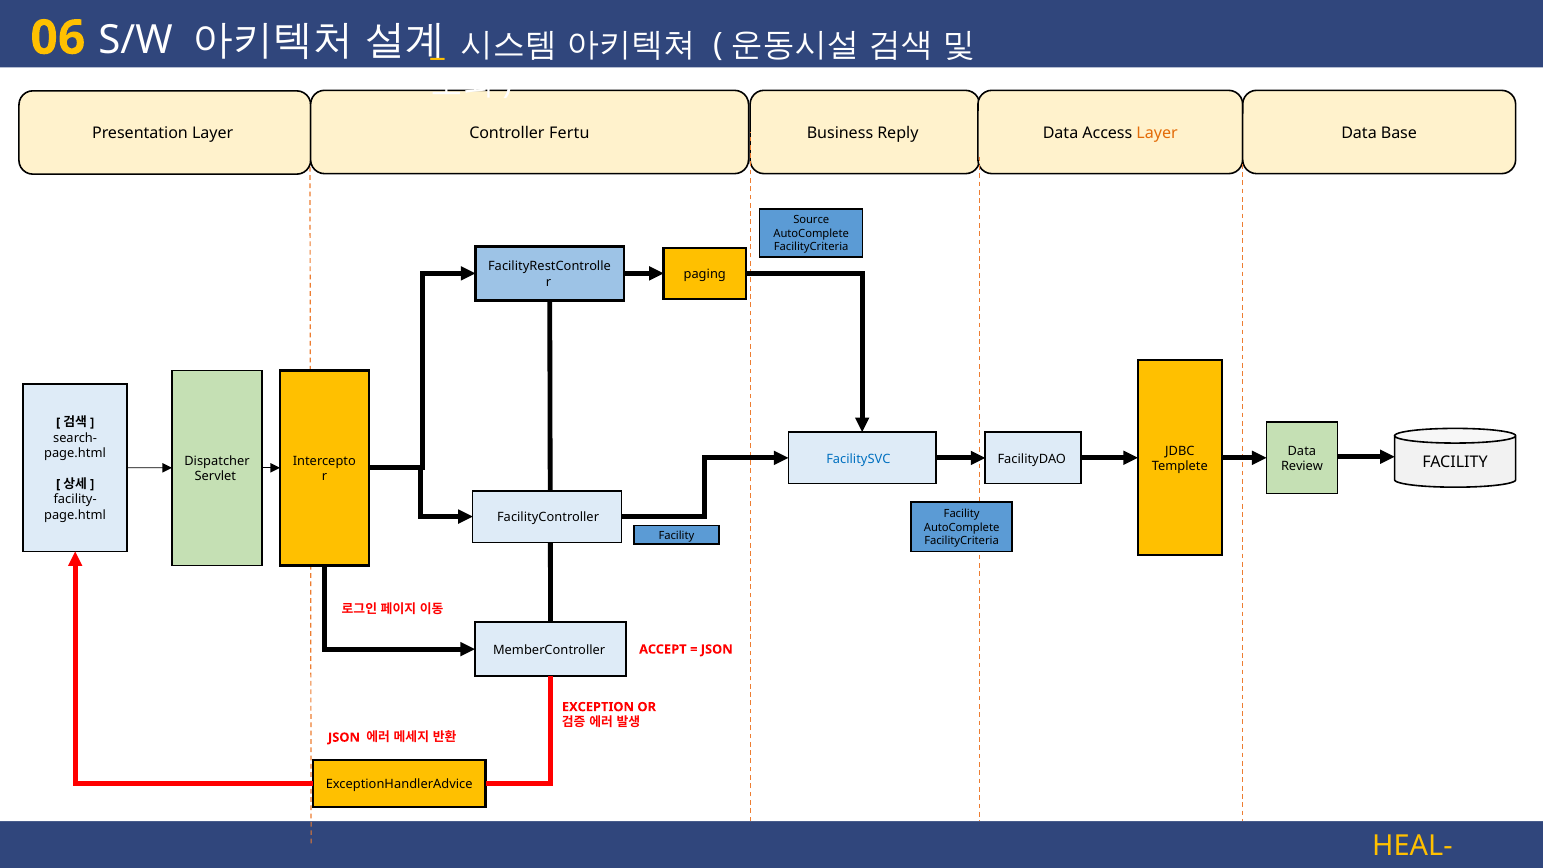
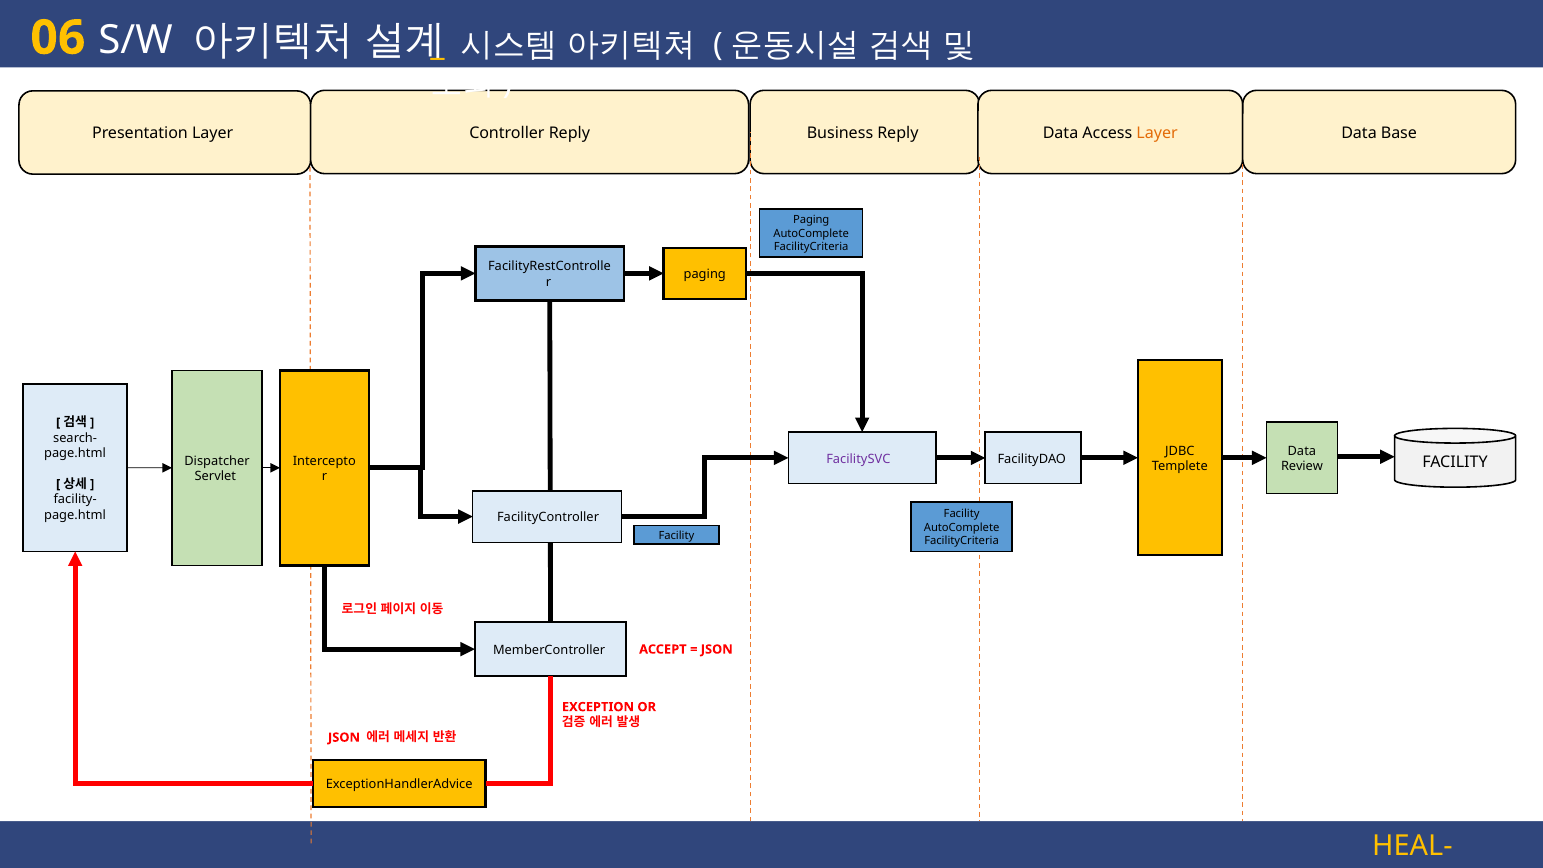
Controller Fertu: Fertu -> Reply
Source at (811, 220): Source -> Paging
FacilitySVC colour: blue -> purple
